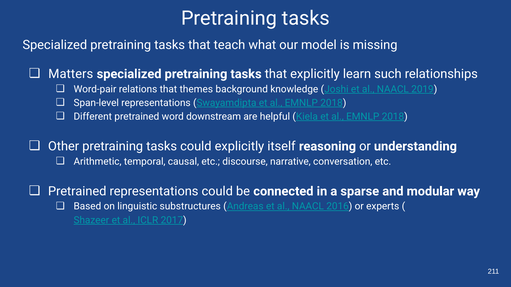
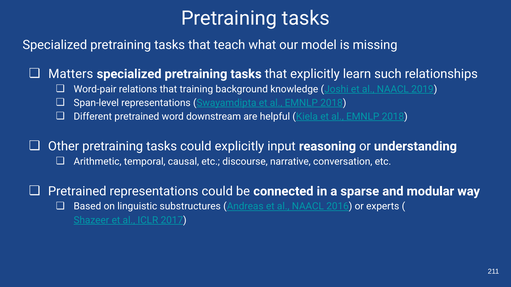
themes: themes -> training
itself: itself -> input
